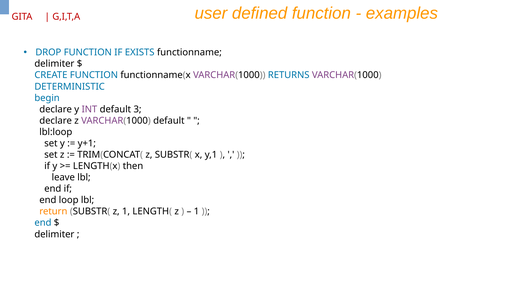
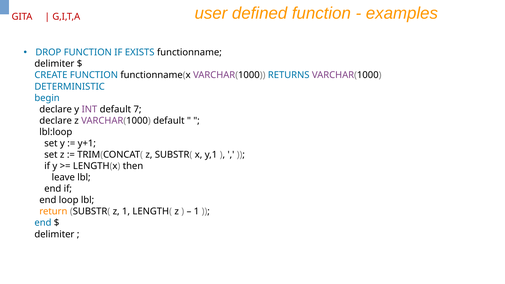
3: 3 -> 7
